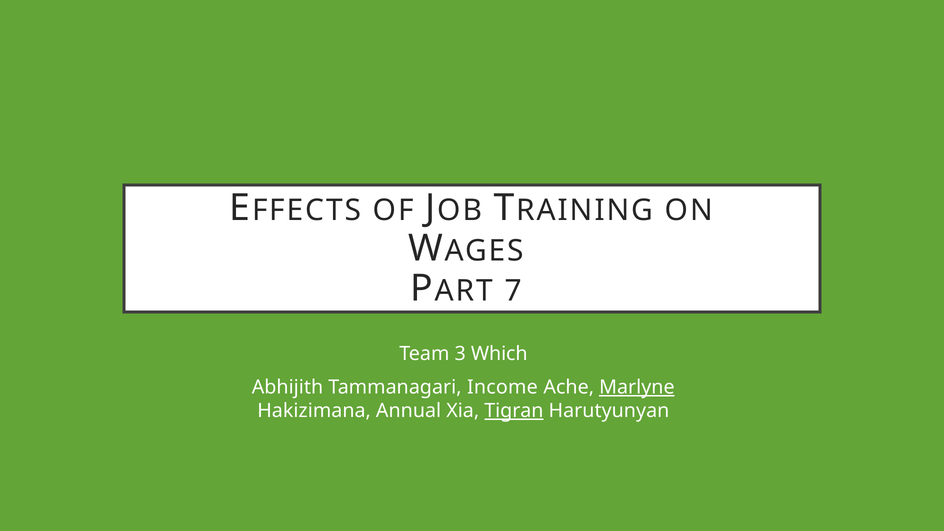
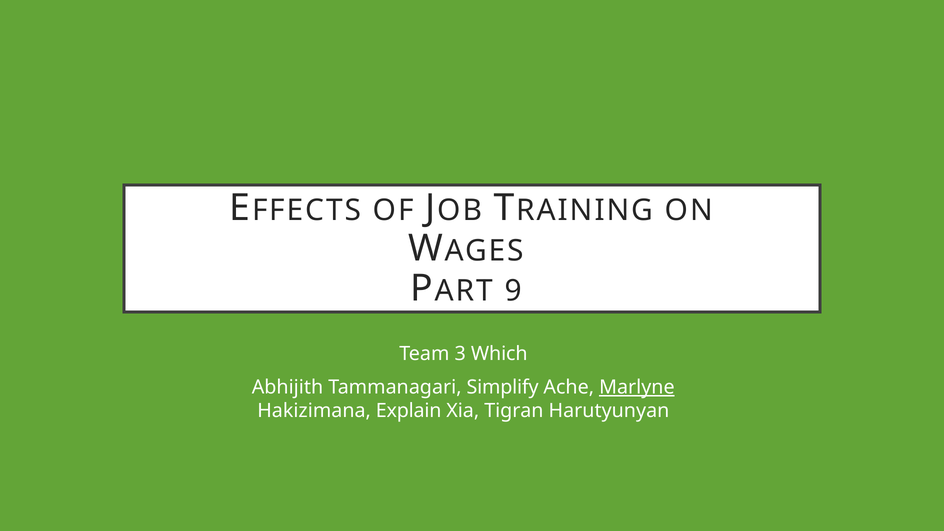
7: 7 -> 9
Income: Income -> Simplify
Annual: Annual -> Explain
Tigran underline: present -> none
